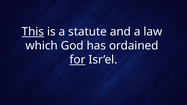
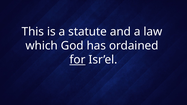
This underline: present -> none
